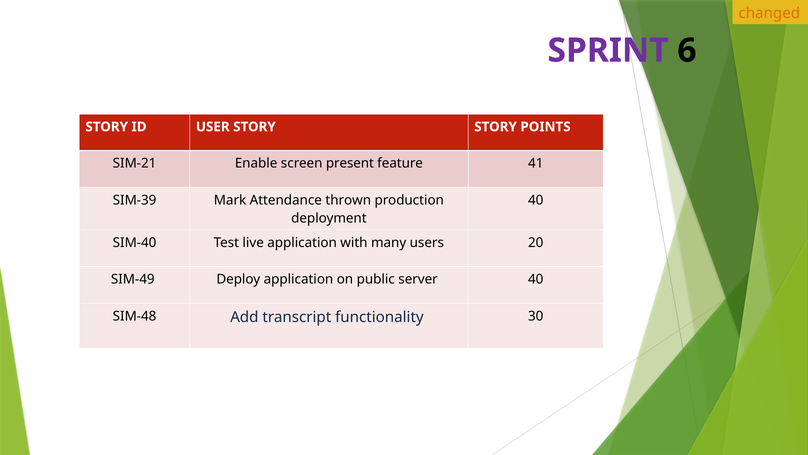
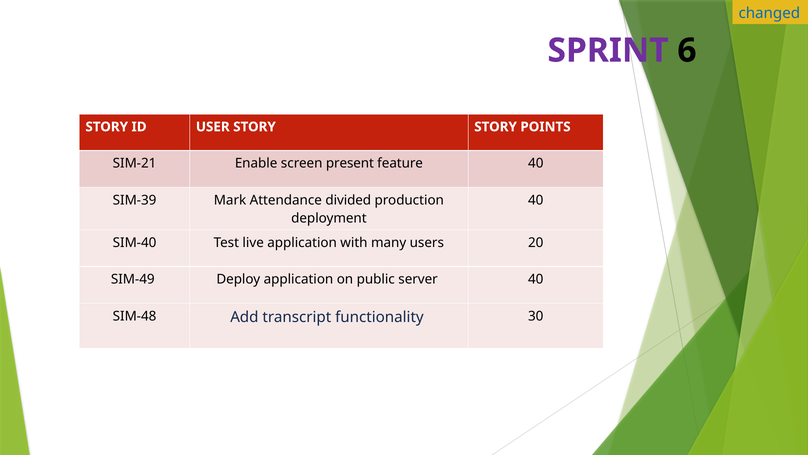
changed colour: orange -> blue
feature 41: 41 -> 40
thrown: thrown -> divided
